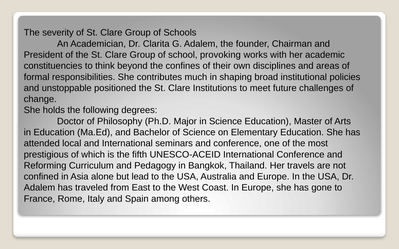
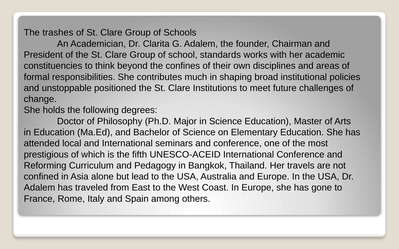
severity: severity -> trashes
provoking: provoking -> standards
